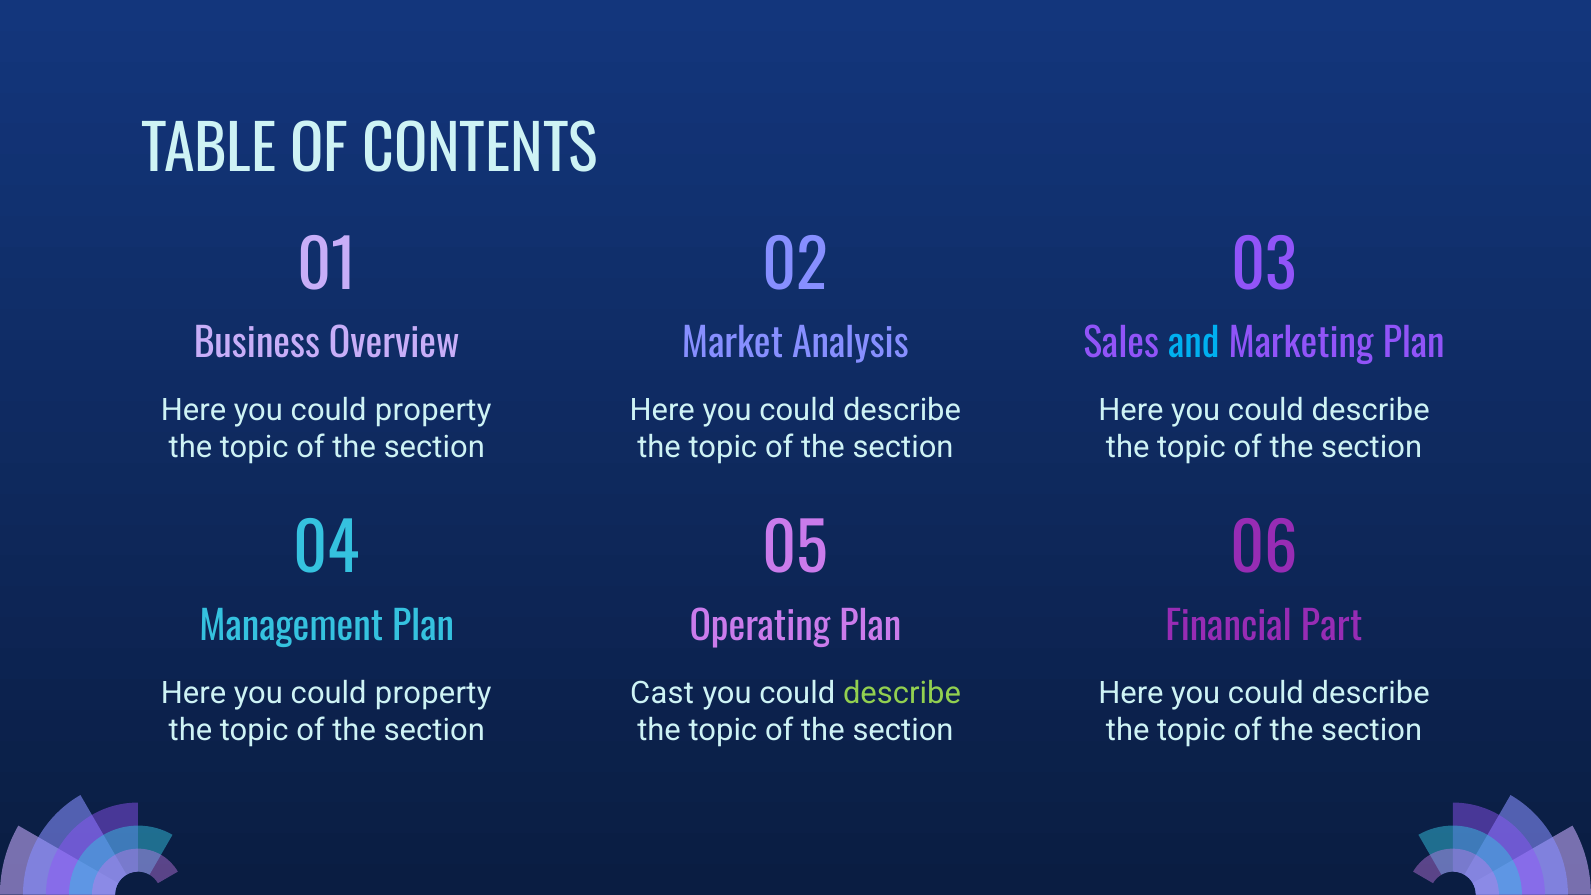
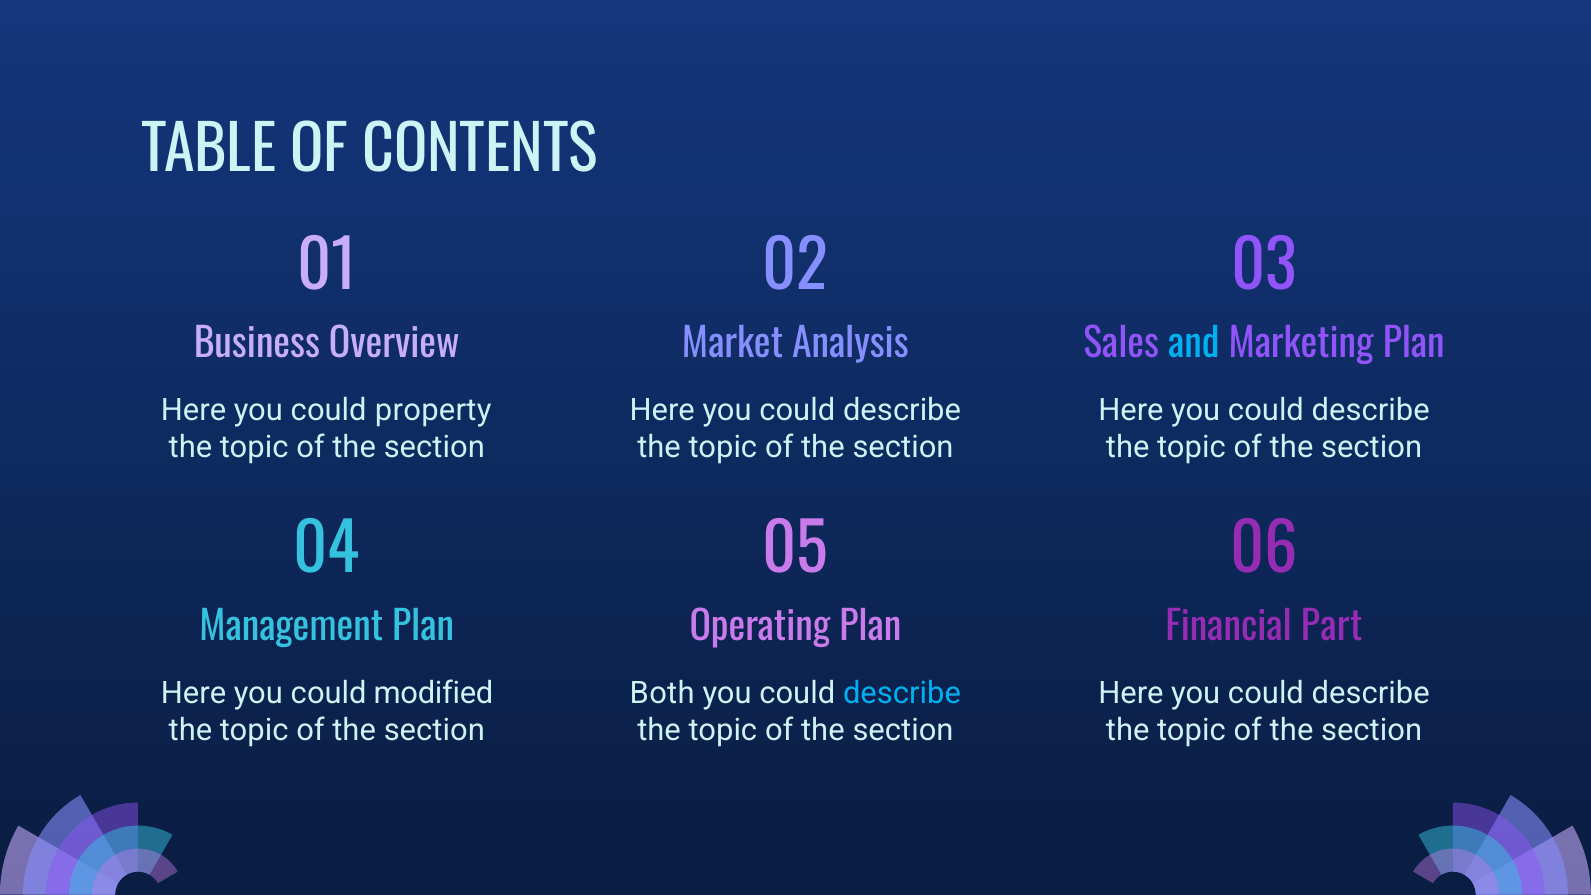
property at (433, 693): property -> modified
Cast: Cast -> Both
describe at (902, 693) colour: light green -> light blue
